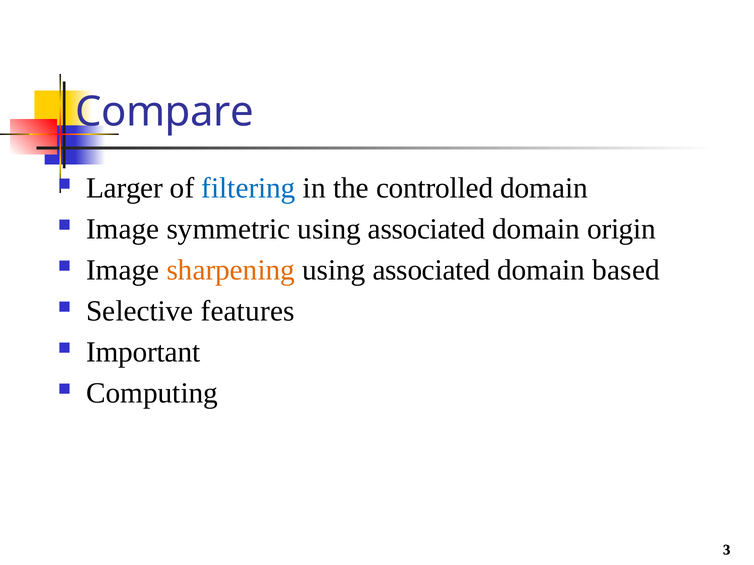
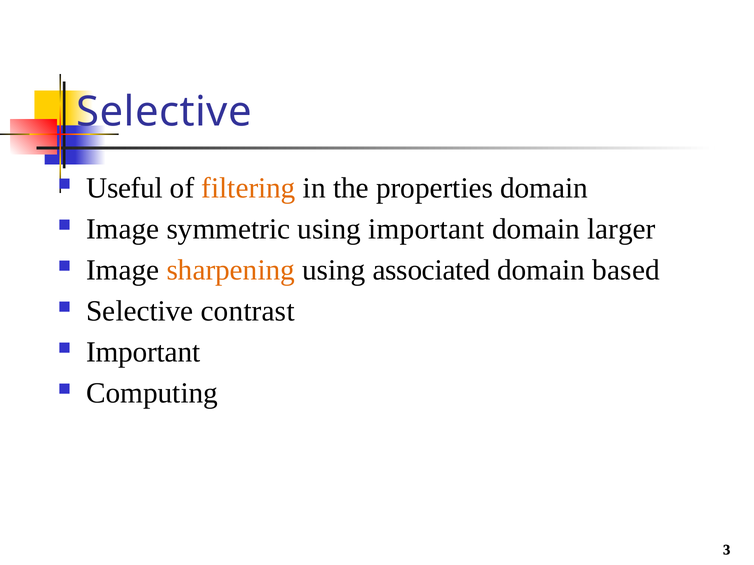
Compare at (165, 112): Compare -> Selective
Larger: Larger -> Useful
filtering colour: blue -> orange
controlled: controlled -> properties
associated at (427, 229): associated -> important
origin: origin -> larger
features: features -> contrast
